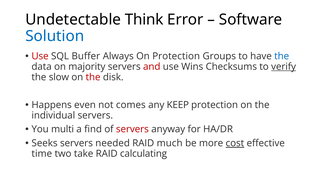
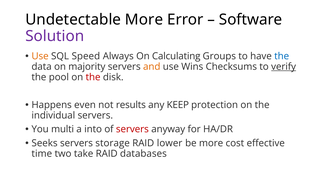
Undetectable Think: Think -> More
Solution colour: blue -> purple
Use at (40, 56) colour: red -> orange
Buffer: Buffer -> Speed
On Protection: Protection -> Calculating
and colour: red -> orange
slow: slow -> pool
comes: comes -> results
find: find -> into
needed: needed -> storage
much: much -> lower
cost underline: present -> none
calculating: calculating -> databases
